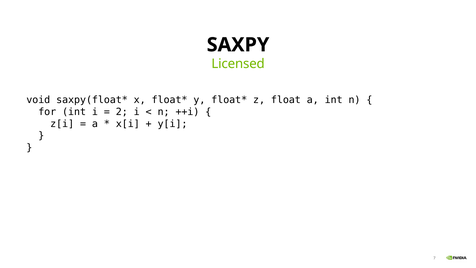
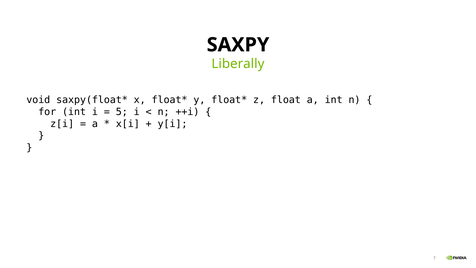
Licensed: Licensed -> Liberally
2: 2 -> 5
